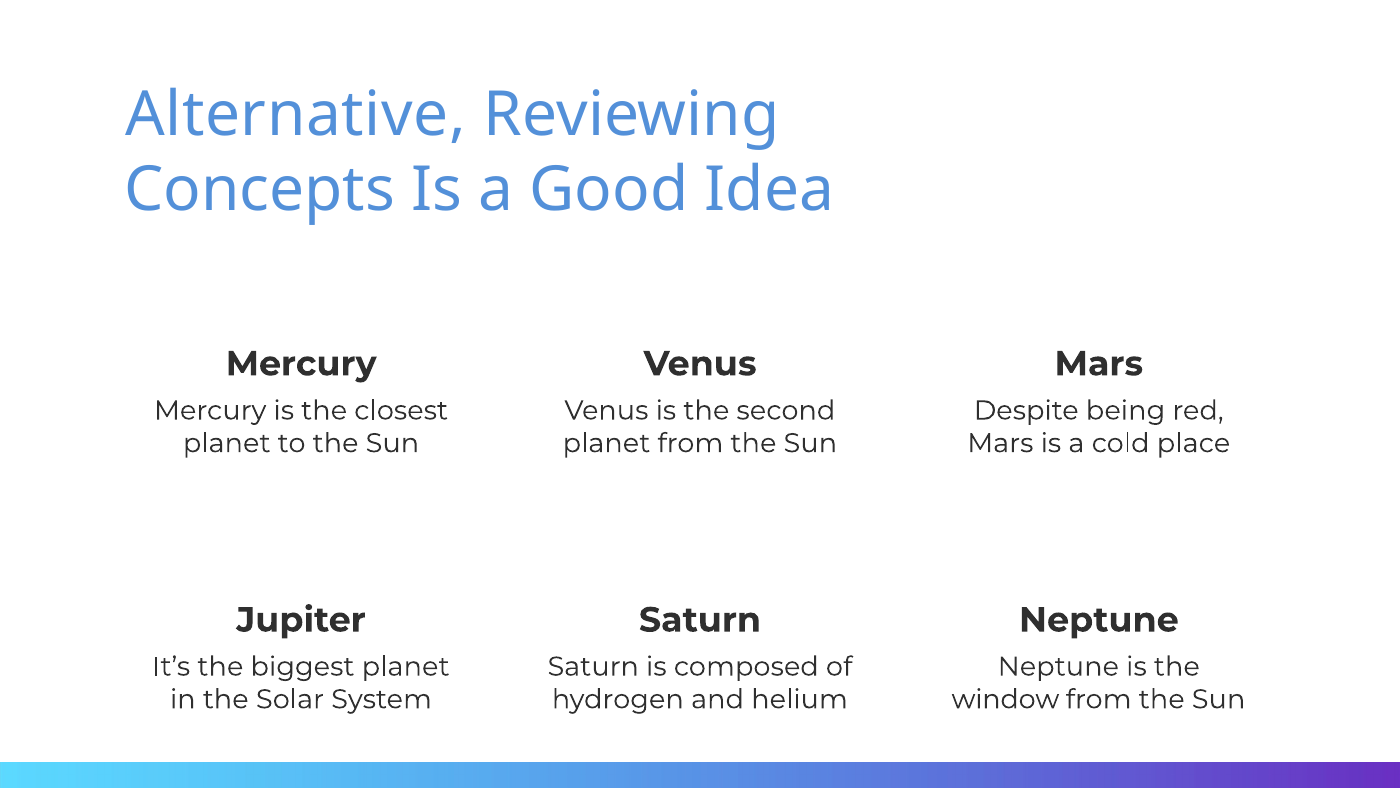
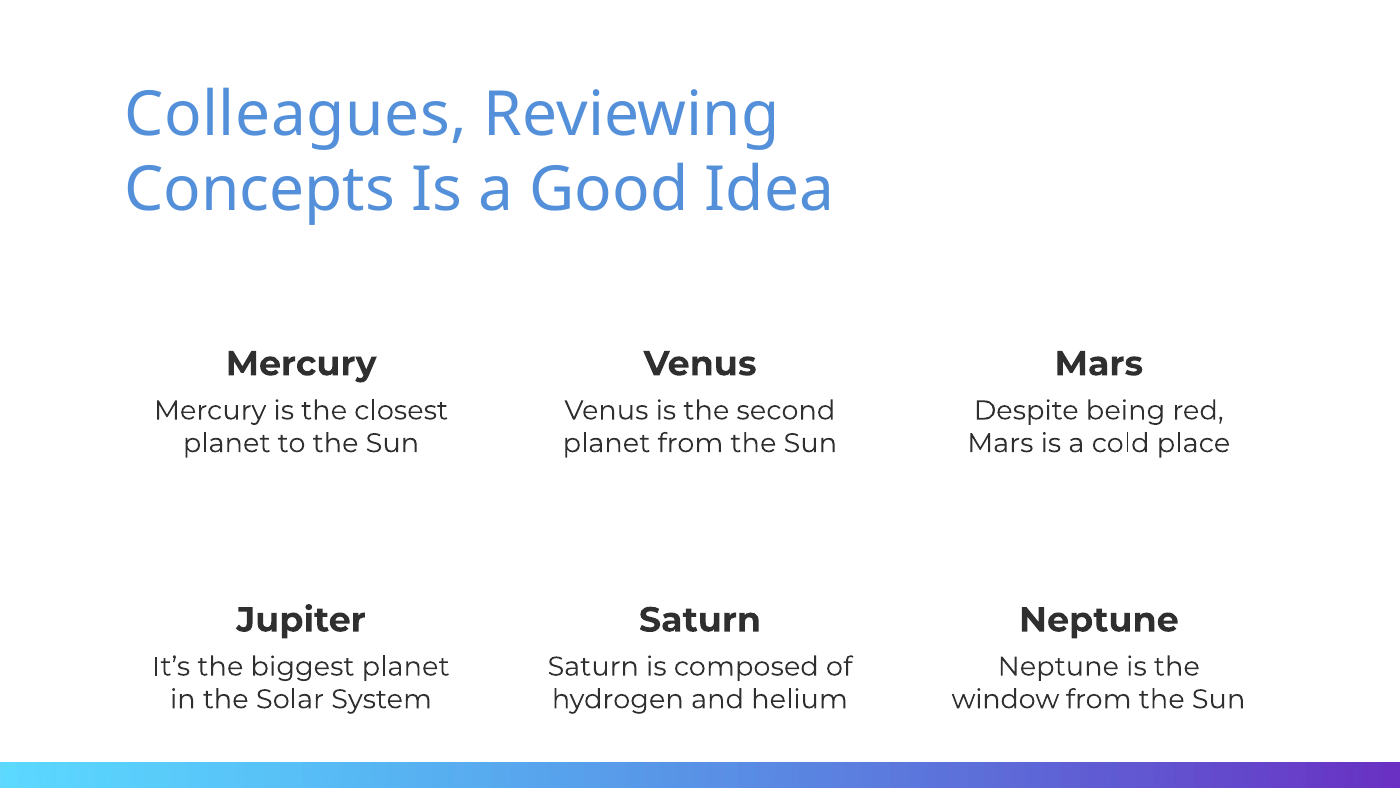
Alternative: Alternative -> Colleagues
